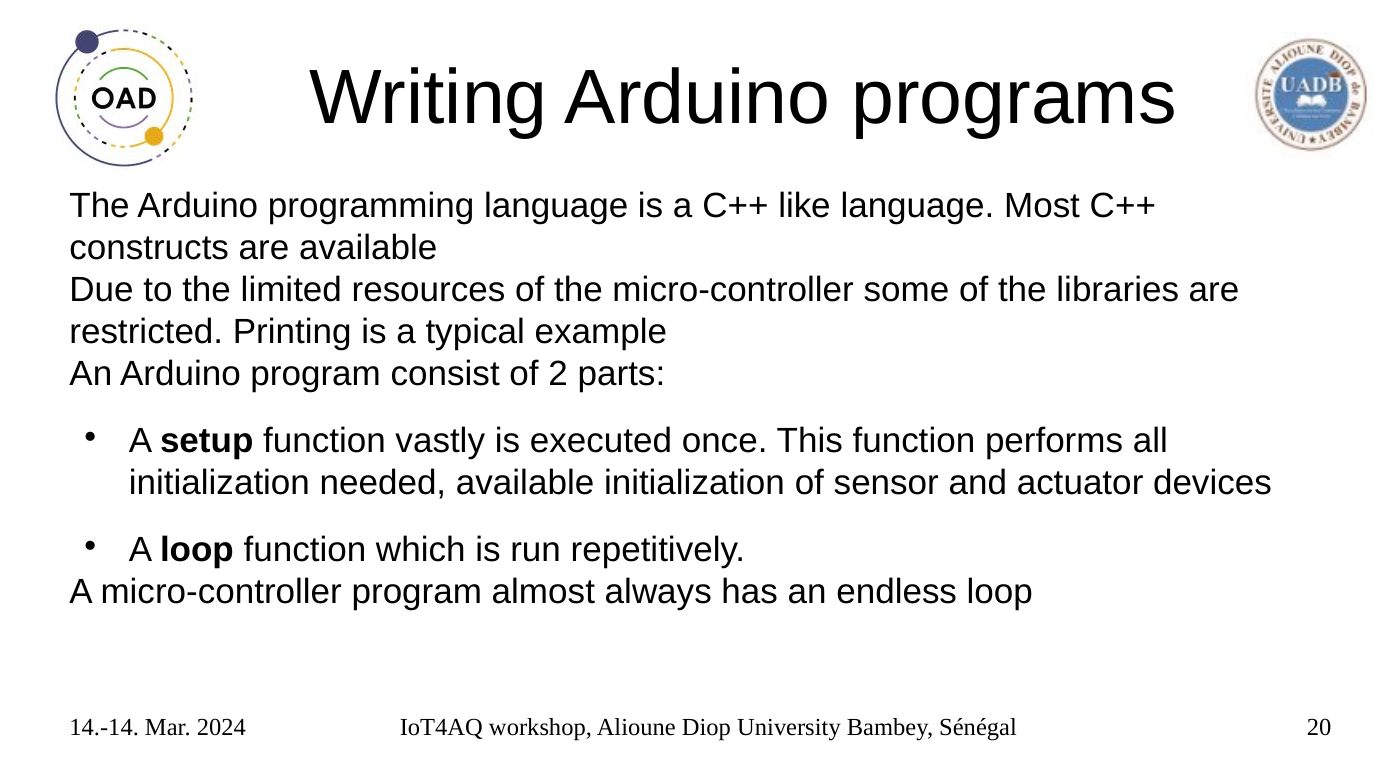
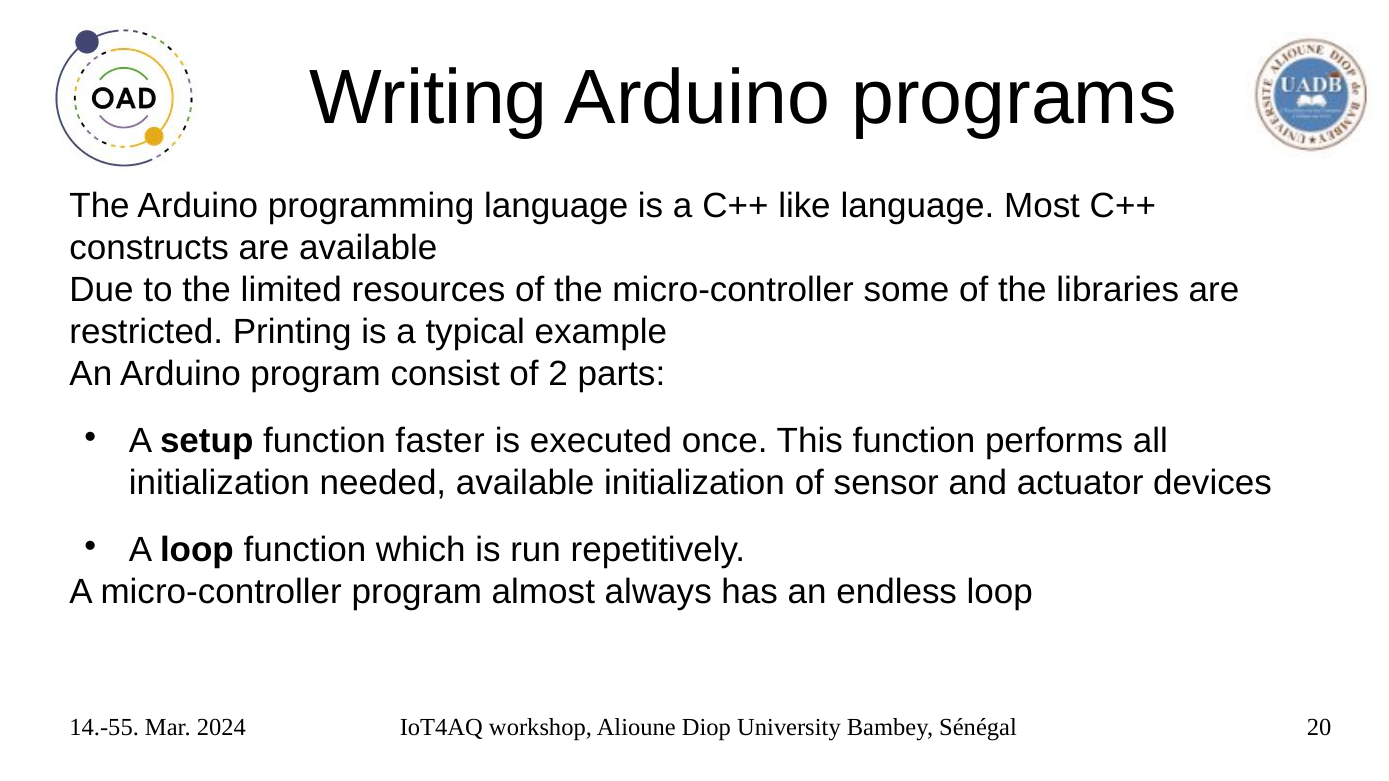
vastly: vastly -> faster
14.-14: 14.-14 -> 14.-55
